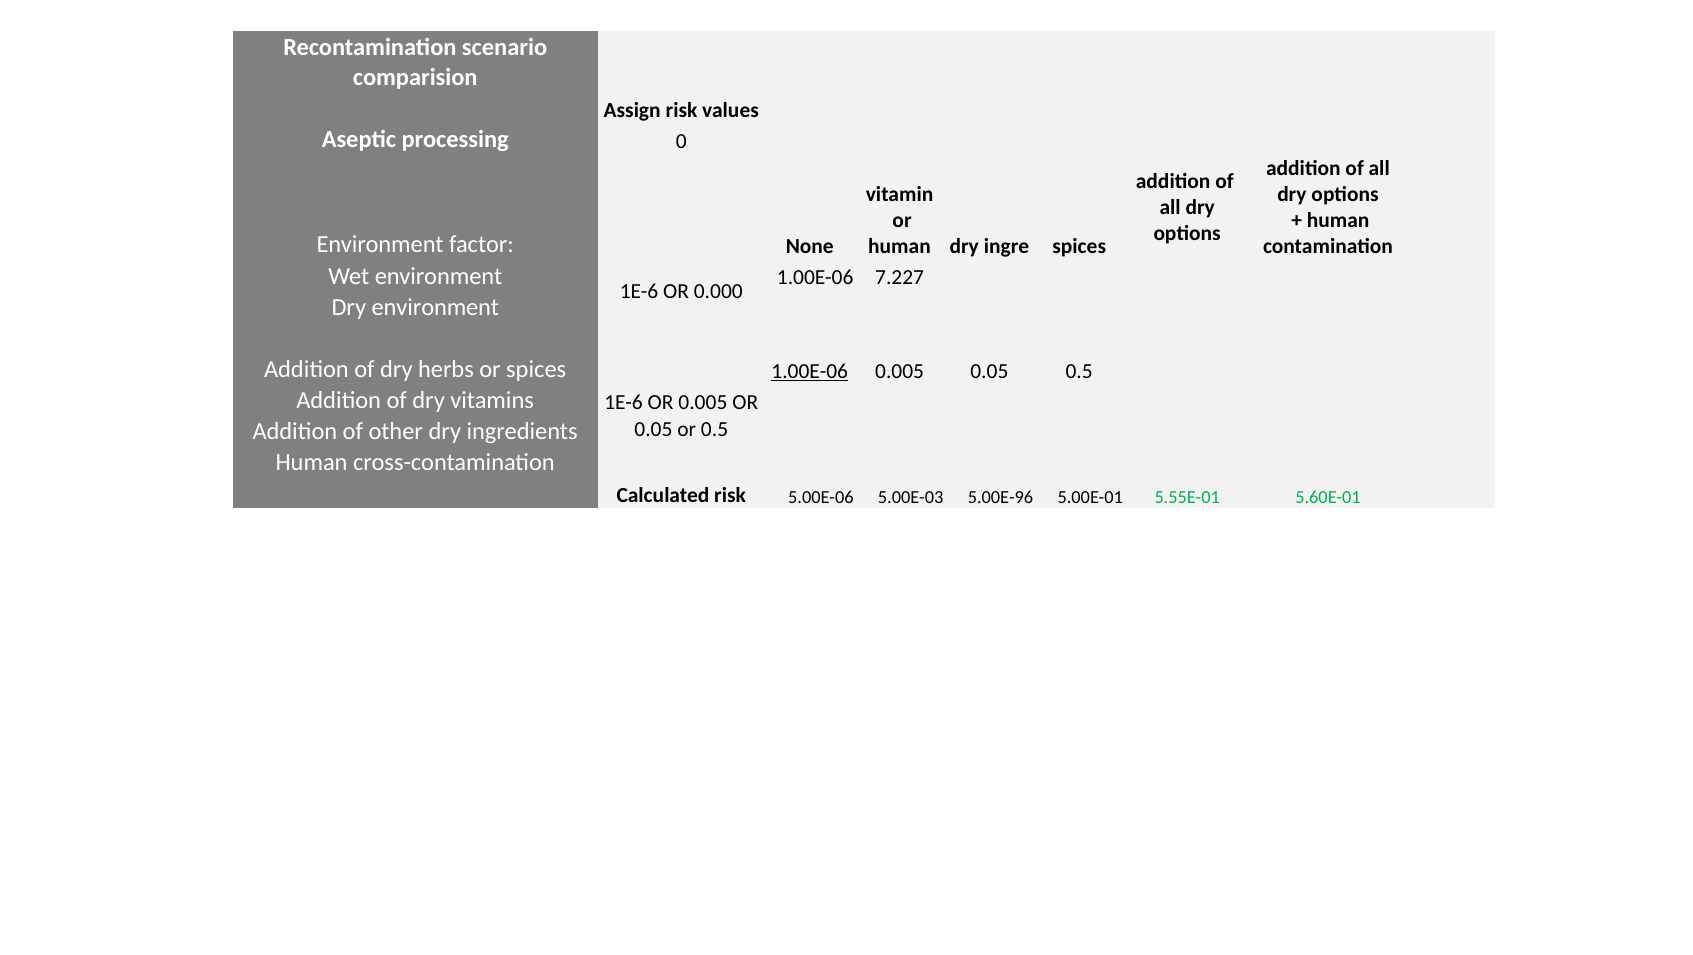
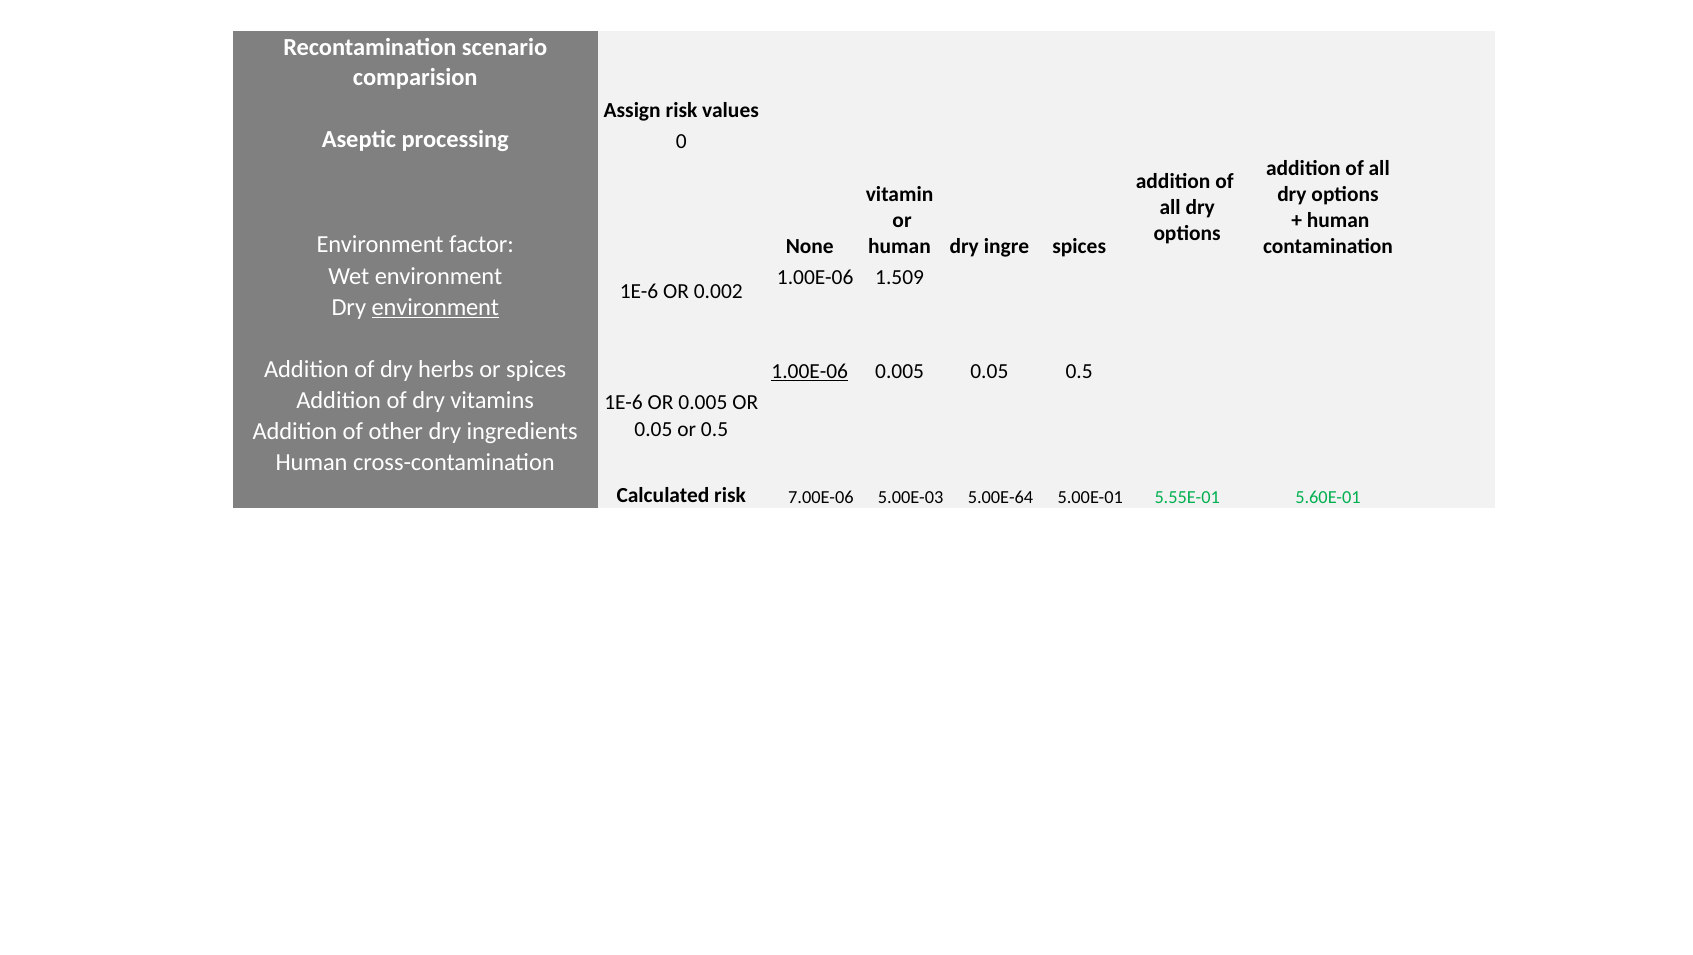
7.227: 7.227 -> 1.509
0.000: 0.000 -> 0.002
environment at (435, 307) underline: none -> present
5.00E-06: 5.00E-06 -> 7.00E-06
5.00E-96: 5.00E-96 -> 5.00E-64
